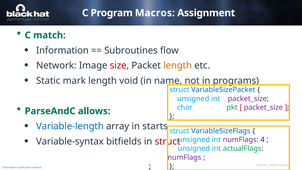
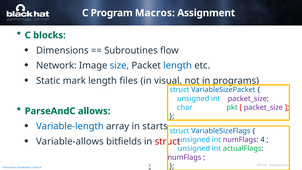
match: match -> blocks
Information at (62, 50): Information -> Dimensions
size colour: red -> blue
length at (178, 66) colour: orange -> blue
void: void -> files
name: name -> visual
Variable-syntax: Variable-syntax -> Variable-allows
